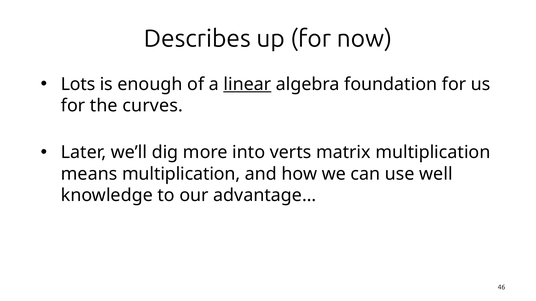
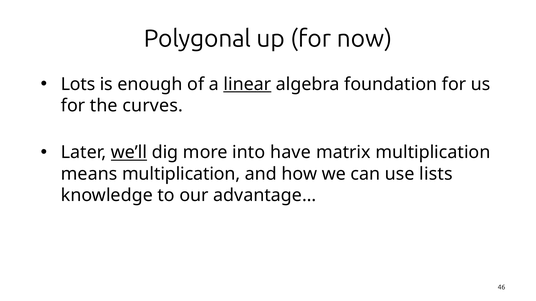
Describes: Describes -> Polygonal
we’ll underline: none -> present
verts: verts -> have
well: well -> lists
